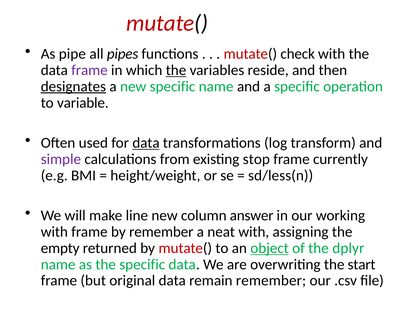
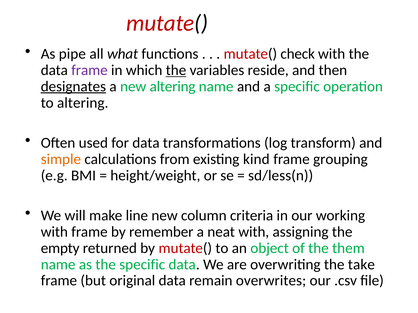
pipes: pipes -> what
new specific: specific -> altering
to variable: variable -> altering
data at (146, 143) underline: present -> none
simple colour: purple -> orange
stop: stop -> kind
currently: currently -> grouping
answer: answer -> criteria
object underline: present -> none
dplyr: dplyr -> them
start: start -> take
remain remember: remember -> overwrites
